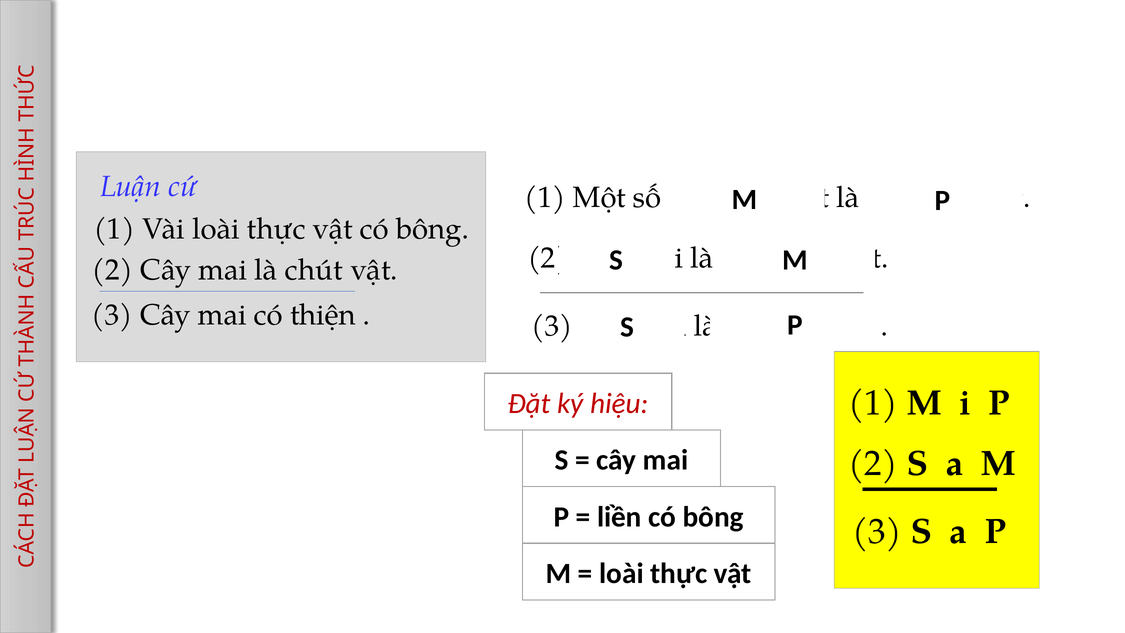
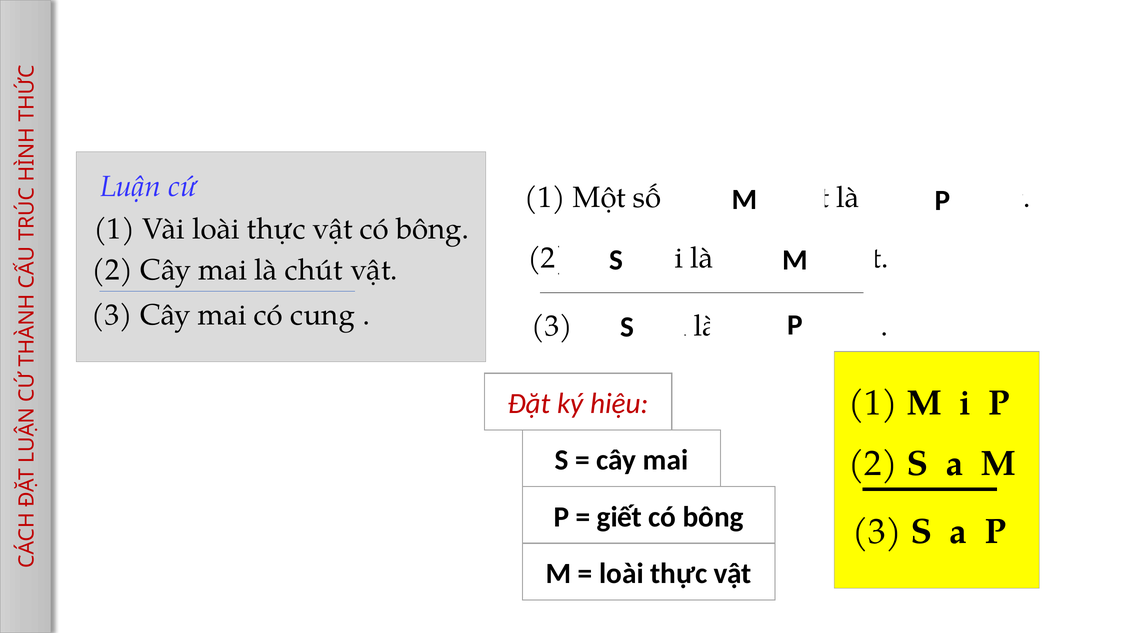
thiện: thiện -> cung
liền: liền -> giết
